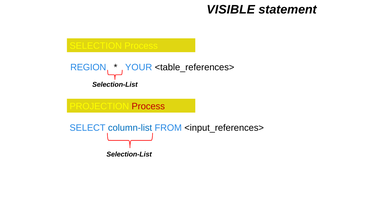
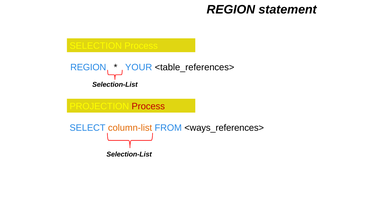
VISIBLE at (231, 10): VISIBLE -> REGION
column-list colour: blue -> orange
<input_references>: <input_references> -> <ways_references>
